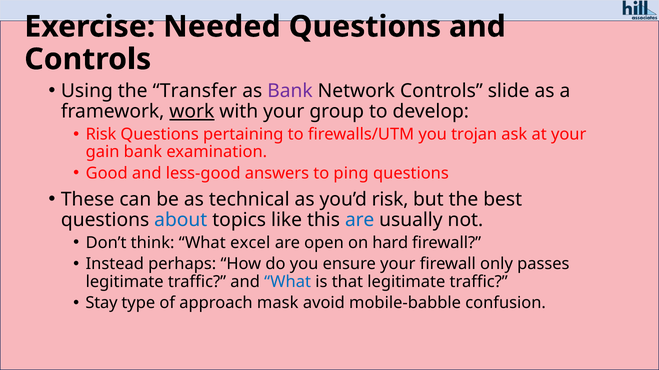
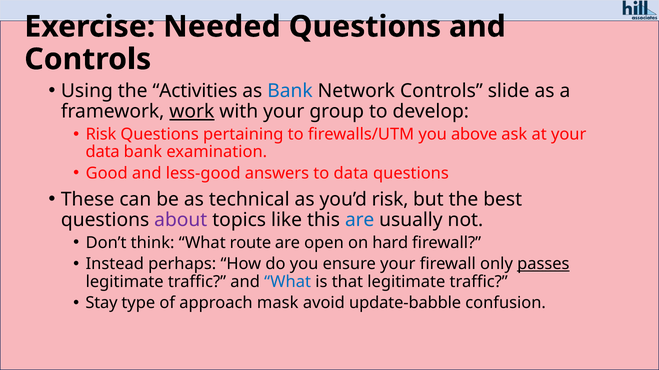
Transfer: Transfer -> Activities
Bank at (290, 91) colour: purple -> blue
trojan: trojan -> above
gain at (103, 152): gain -> data
to ping: ping -> data
about colour: blue -> purple
excel: excel -> route
passes underline: none -> present
mobile-babble: mobile-babble -> update-babble
